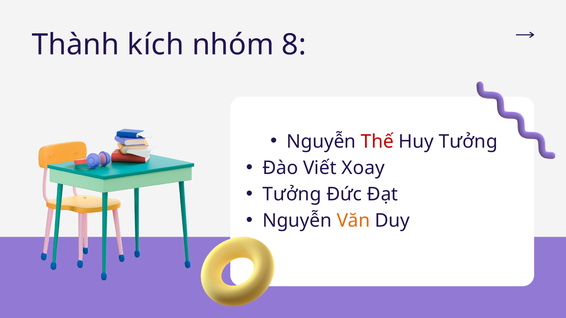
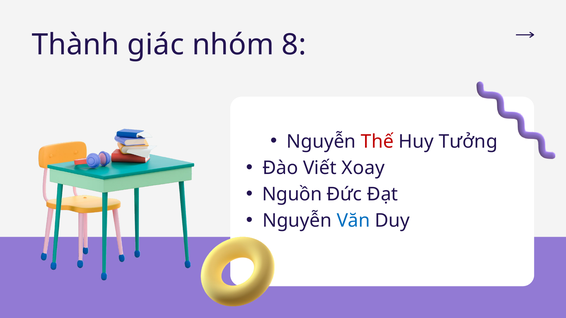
kích: kích -> giác
Tưởng at (292, 194): Tưởng -> Nguồn
Văn colour: orange -> blue
